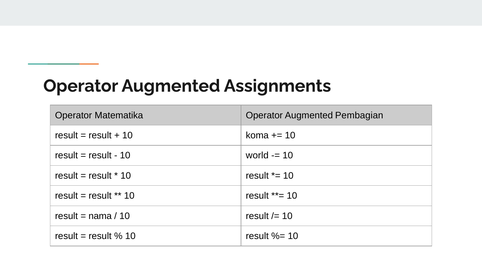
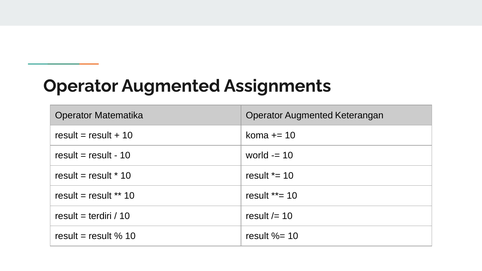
Pembagian: Pembagian -> Keterangan
nama: nama -> terdiri
